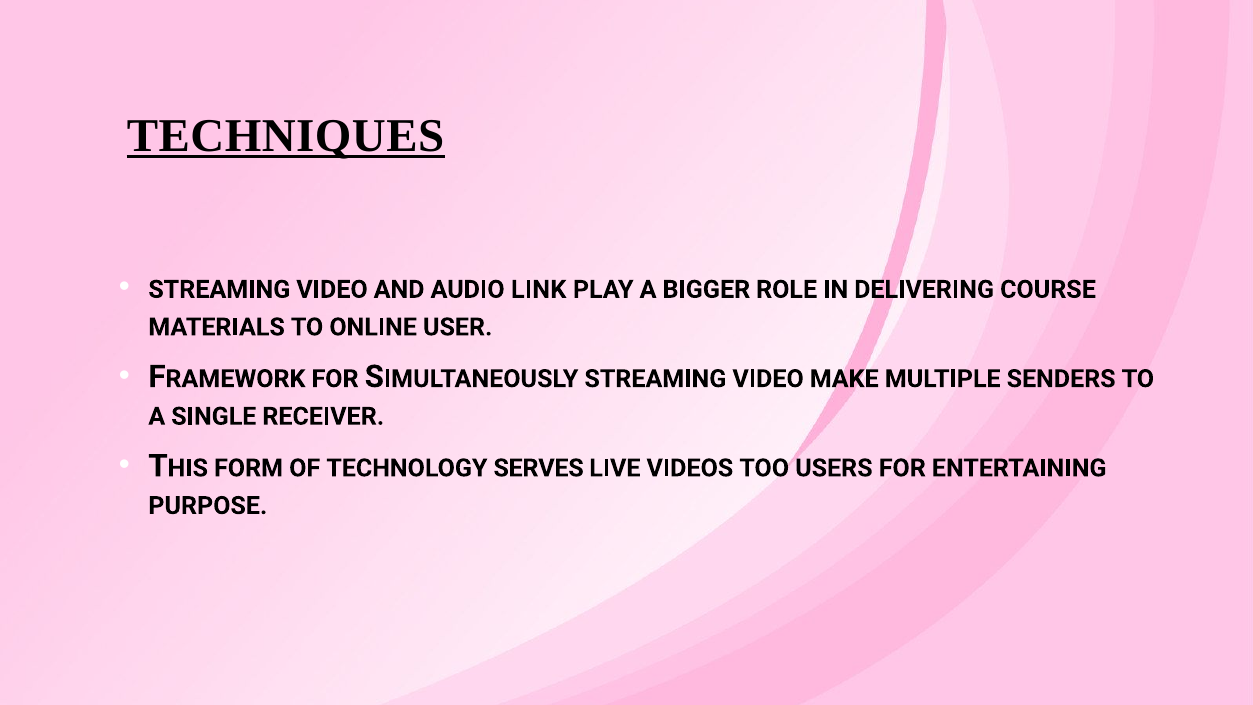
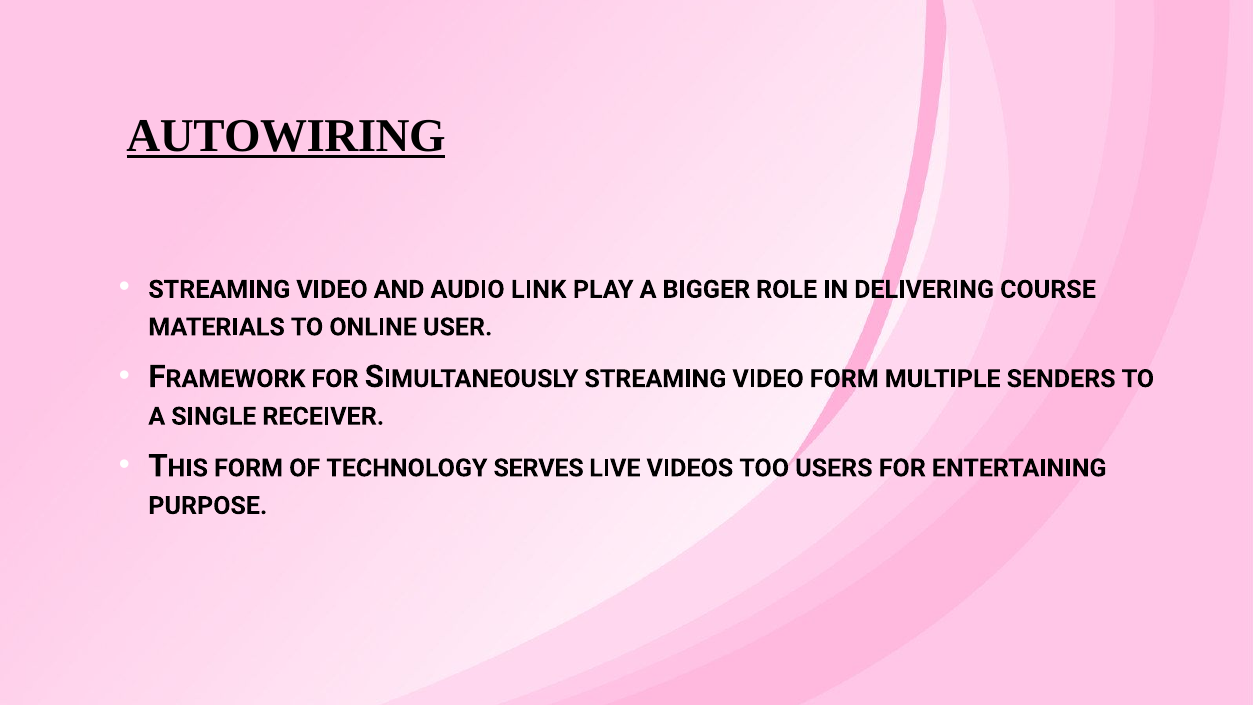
TECHNIQUES: TECHNIQUES -> AUTOWIRING
VIDEO MAKE: MAKE -> FORM
